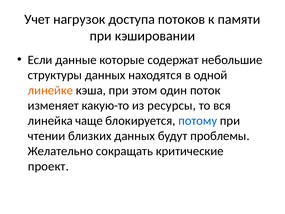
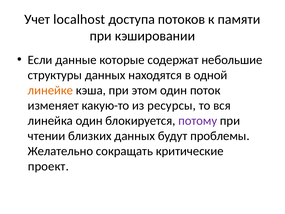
нагрузок: нагрузок -> localhost
линейка чаще: чаще -> один
потому colour: blue -> purple
